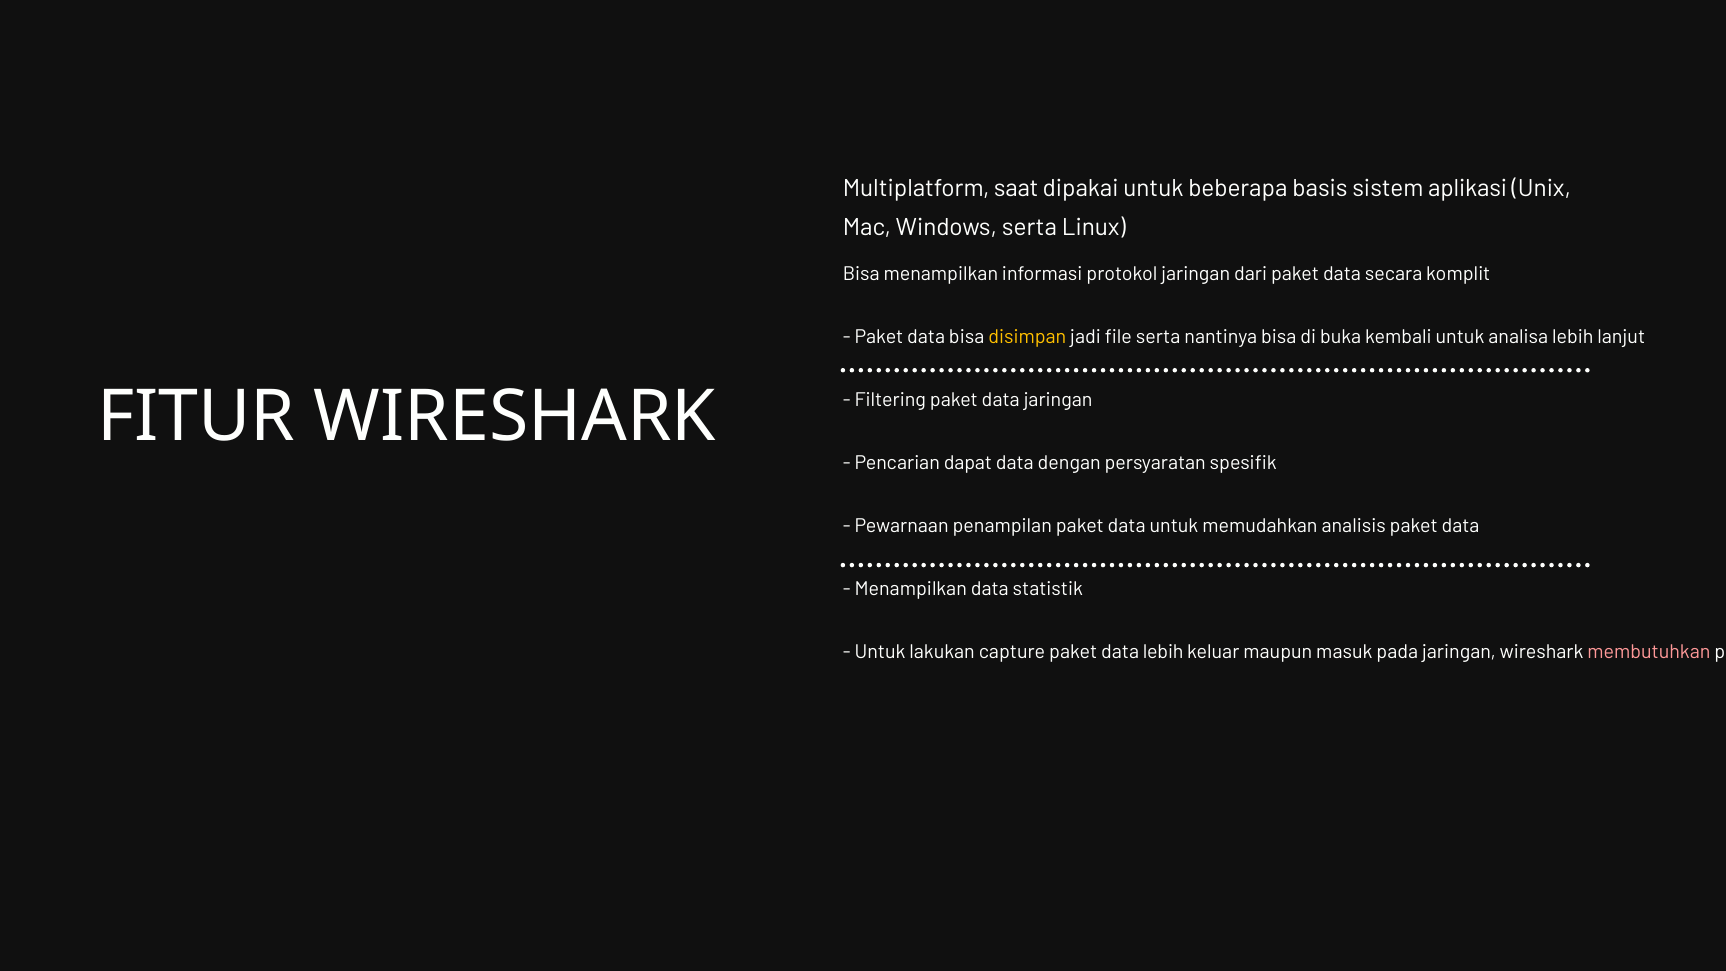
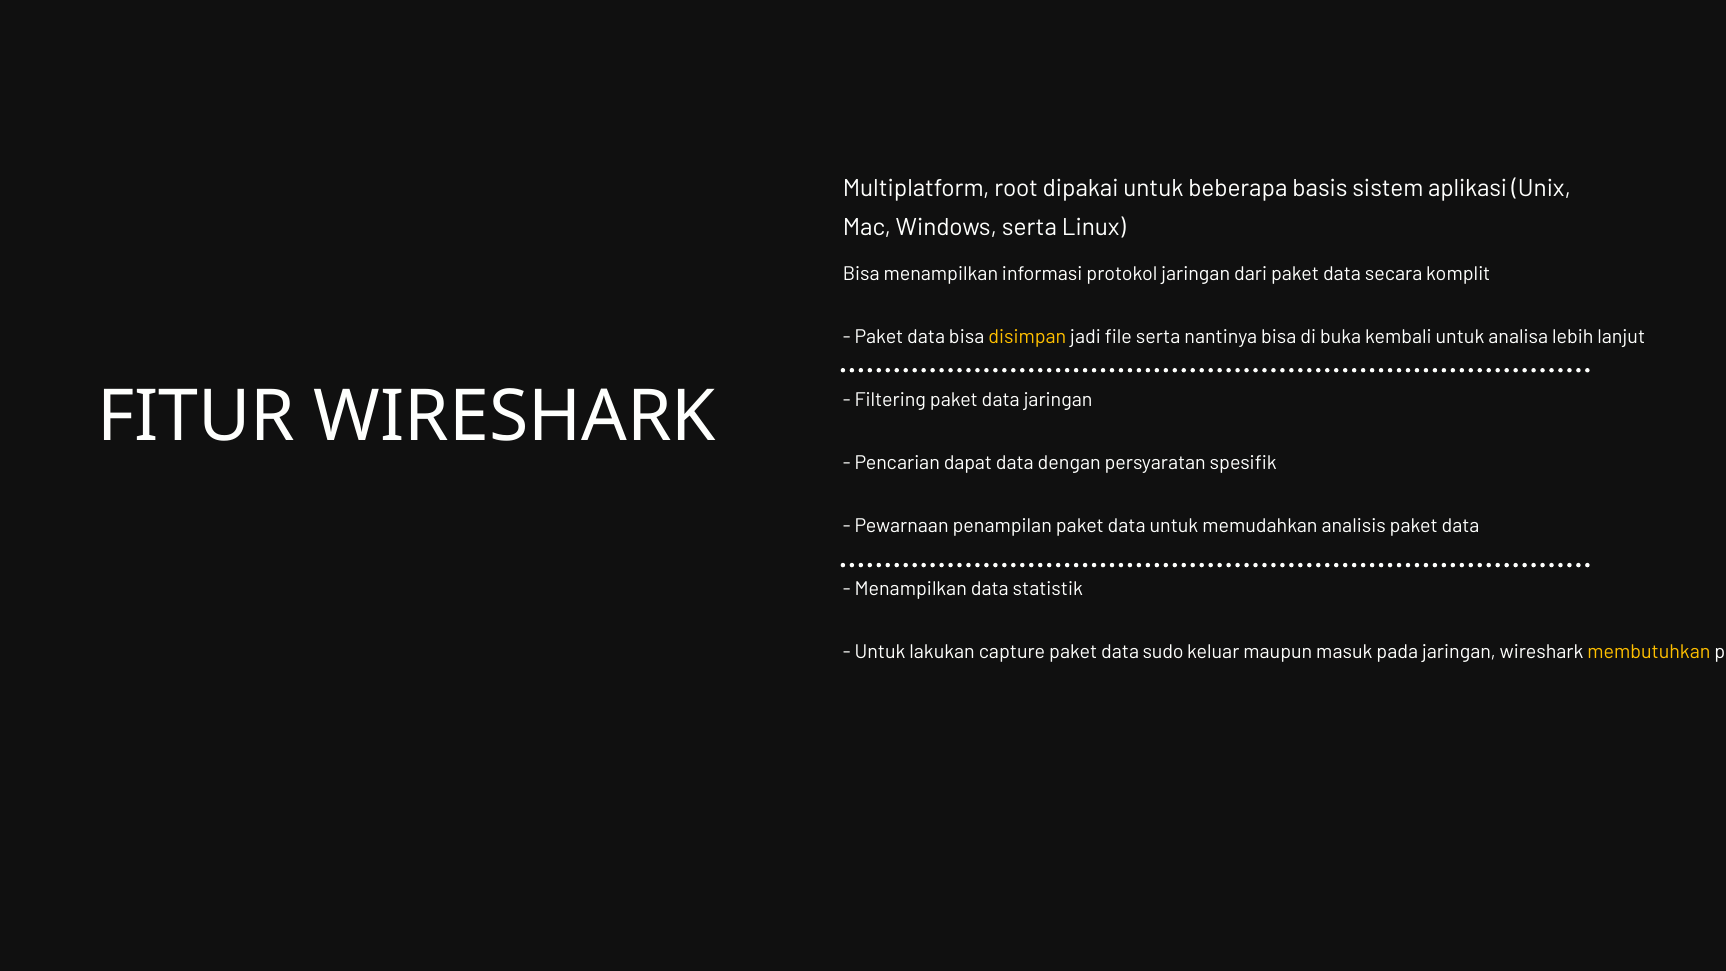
saat: saat -> root
data lebih: lebih -> sudo
membutuhkan colour: pink -> yellow
